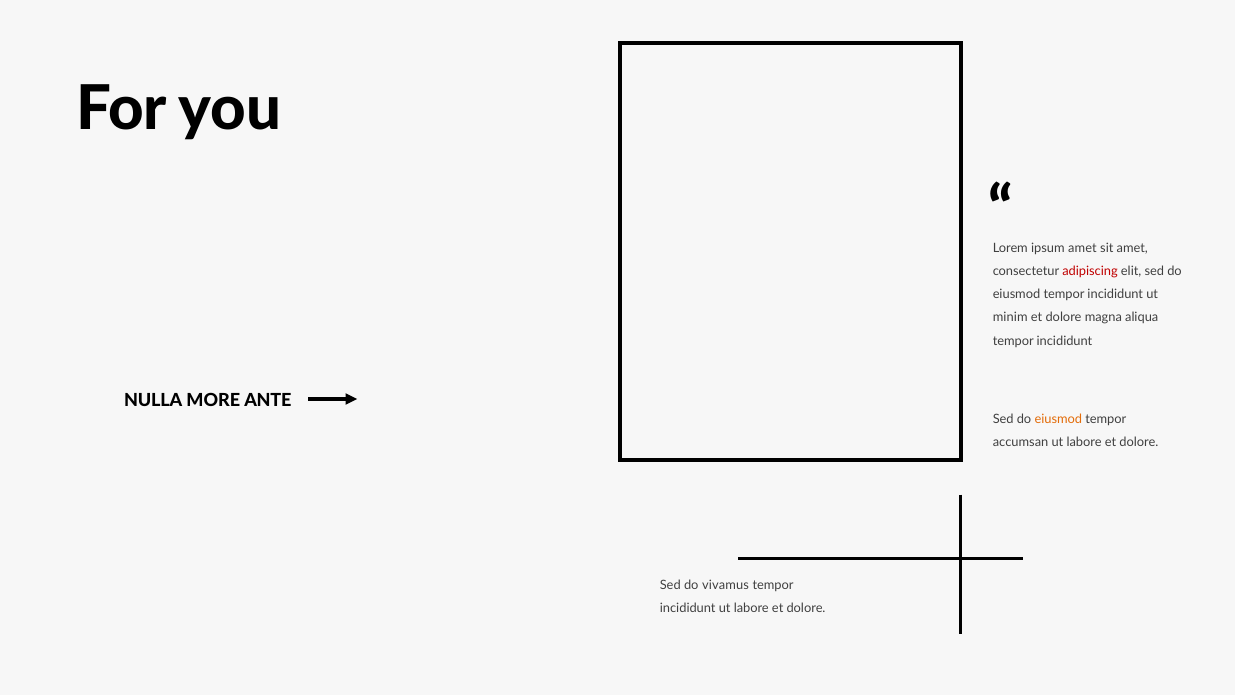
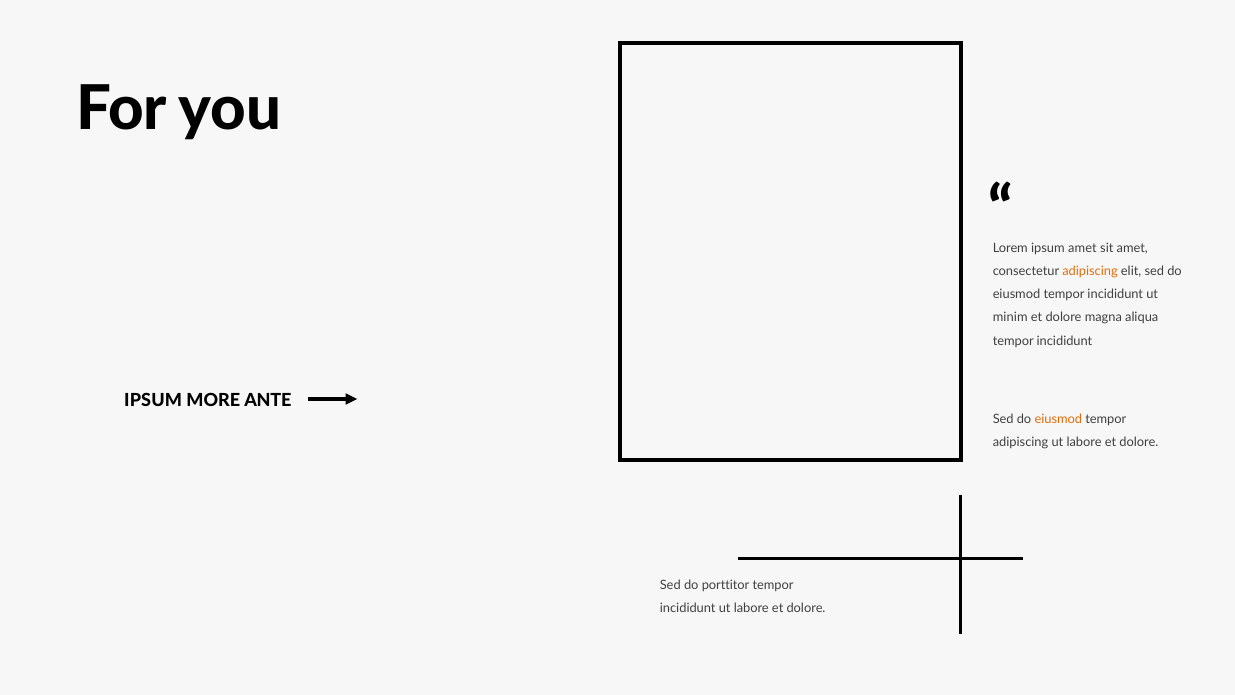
adipiscing at (1090, 271) colour: red -> orange
NULLA at (153, 400): NULLA -> IPSUM
accumsan at (1021, 442): accumsan -> adipiscing
vivamus: vivamus -> porttitor
